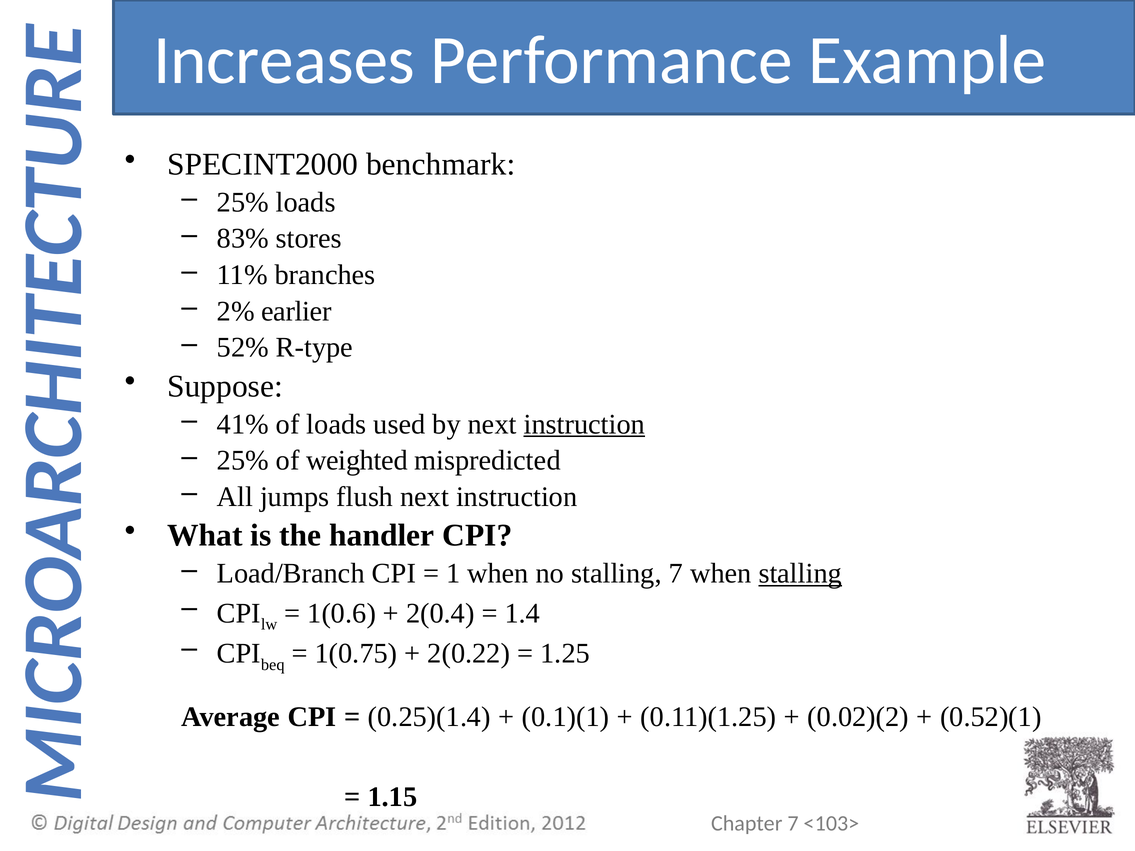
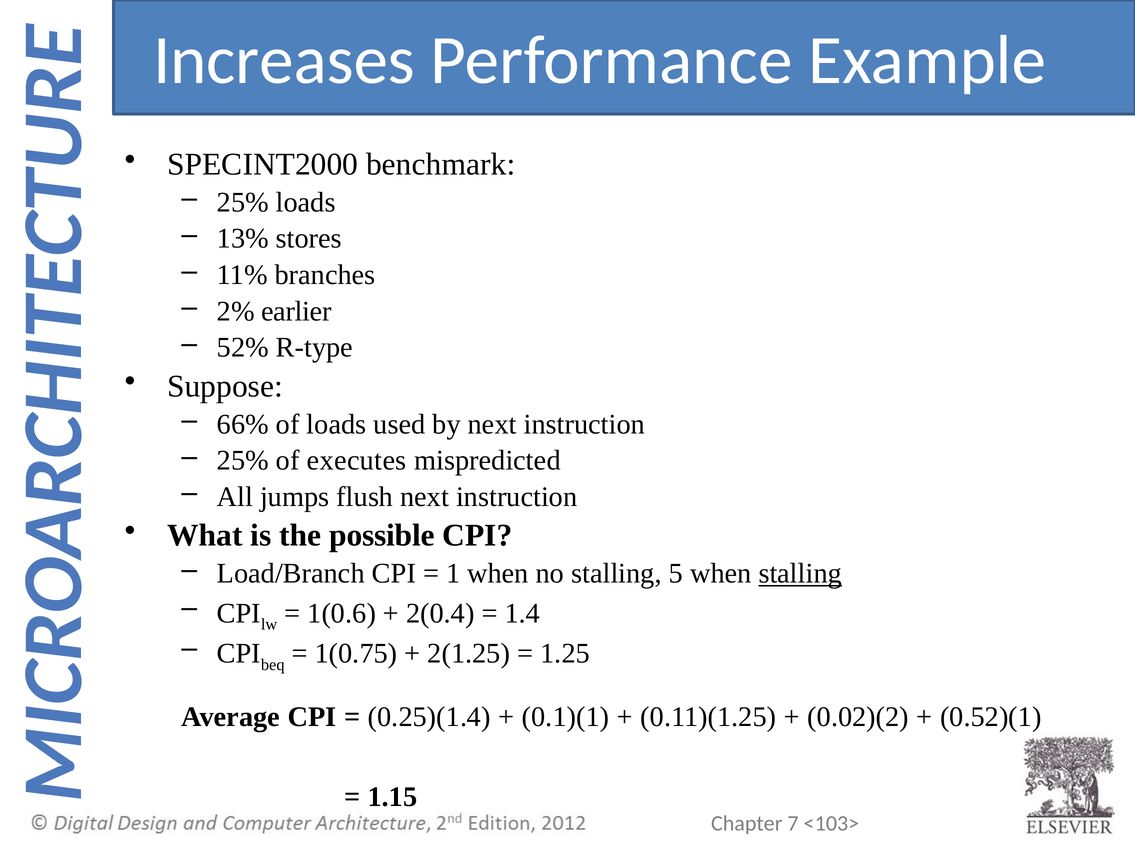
83%: 83% -> 13%
41%: 41% -> 66%
instruction at (584, 424) underline: present -> none
weighted: weighted -> executes
handler: handler -> possible
stalling 7: 7 -> 5
2(0.22: 2(0.22 -> 2(1.25
